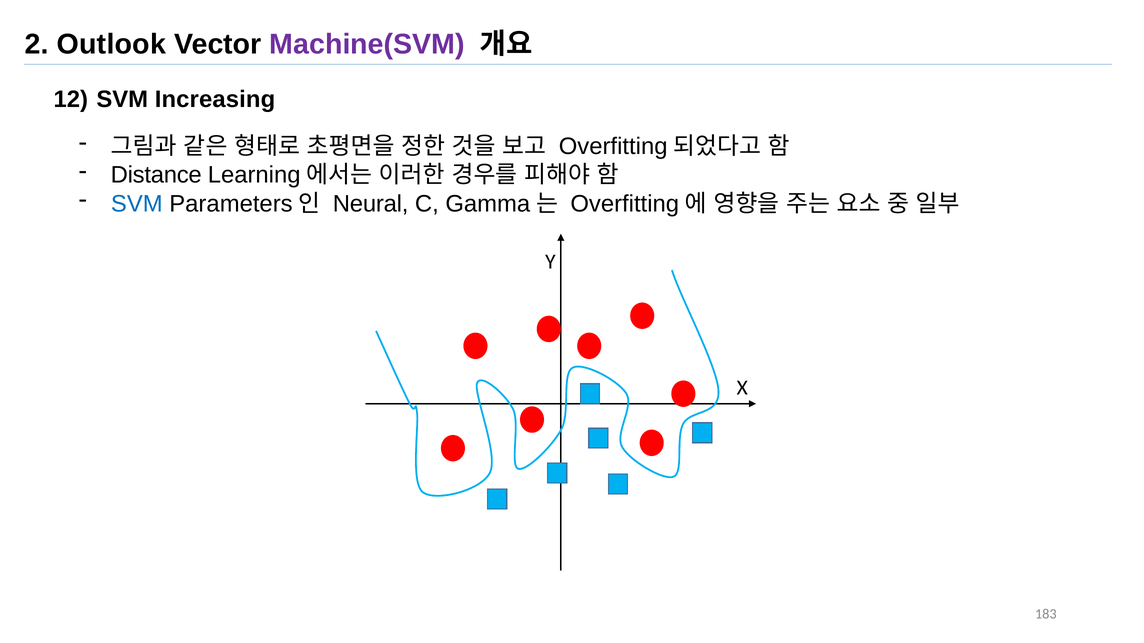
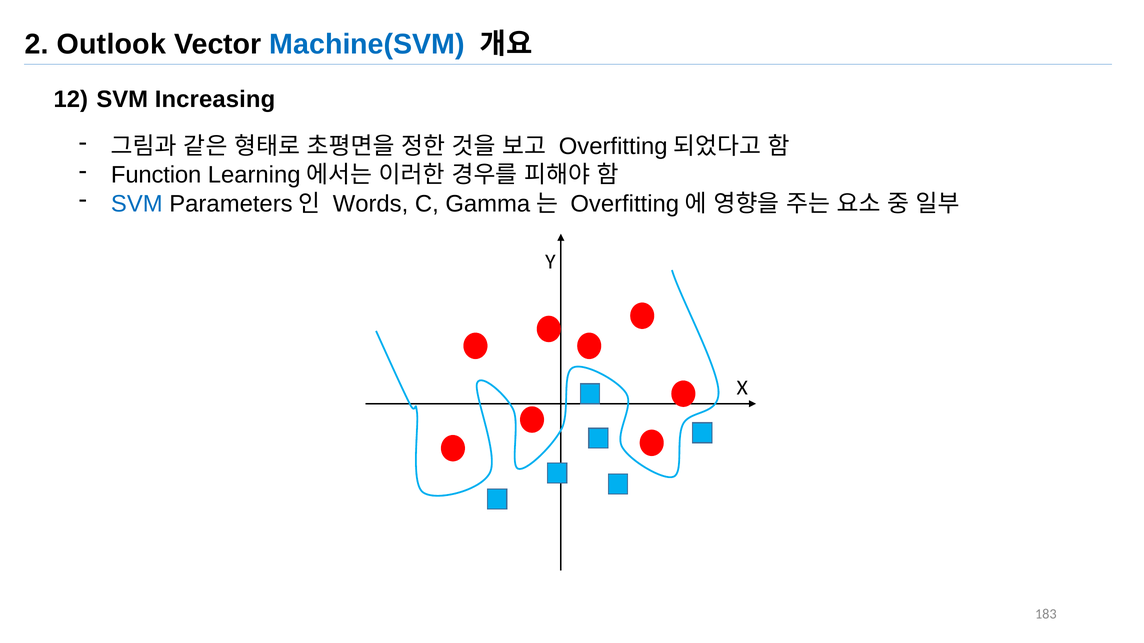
Machine(SVM colour: purple -> blue
Distance: Distance -> Function
Neural: Neural -> Words
